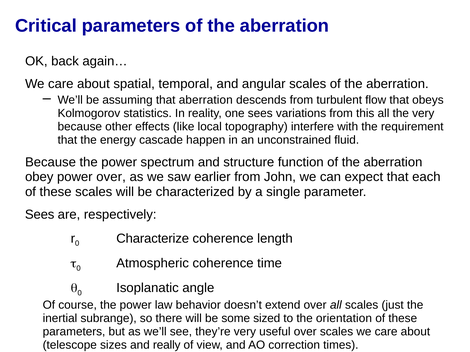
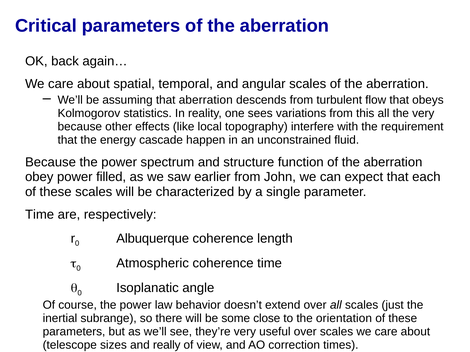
power over: over -> filled
Sees at (40, 215): Sees -> Time
Characterize: Characterize -> Albuquerque
sized: sized -> close
